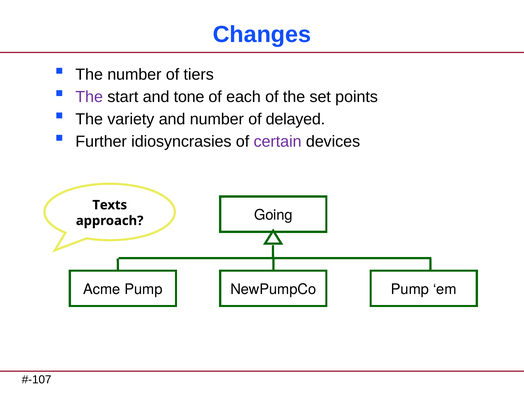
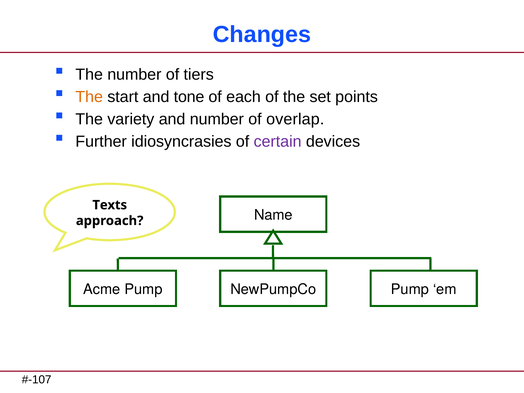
The at (89, 97) colour: purple -> orange
delayed: delayed -> overlap
Going: Going -> Name
